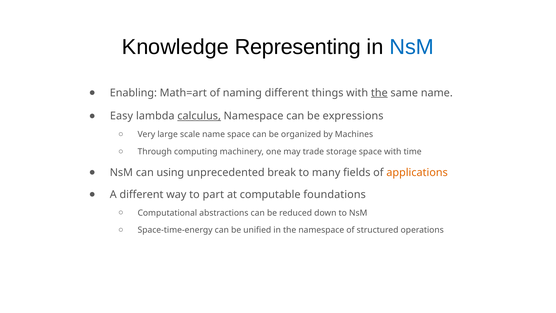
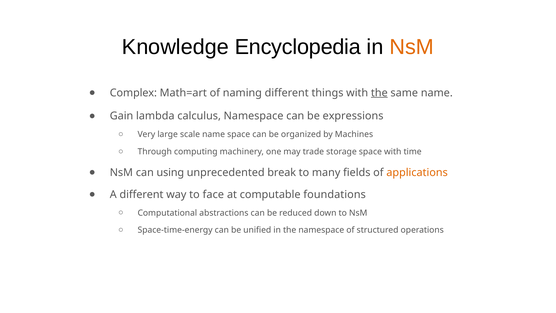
Representing: Representing -> Encyclopedia
NsM at (412, 47) colour: blue -> orange
Enabling: Enabling -> Complex
Easy: Easy -> Gain
calculus underline: present -> none
part: part -> face
